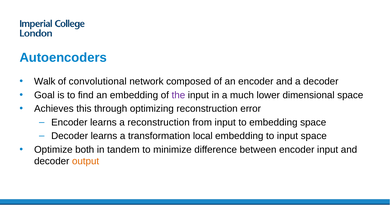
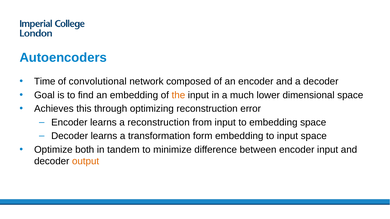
Walk: Walk -> Time
the colour: purple -> orange
local: local -> form
